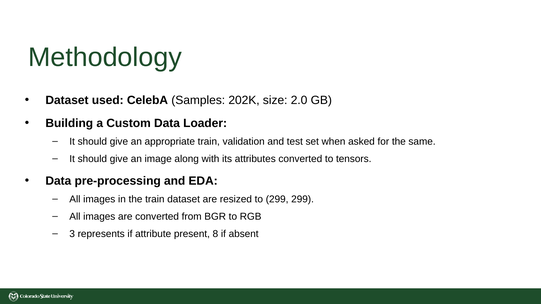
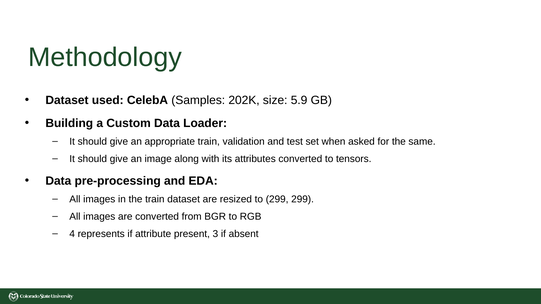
2.0: 2.0 -> 5.9
3: 3 -> 4
8: 8 -> 3
